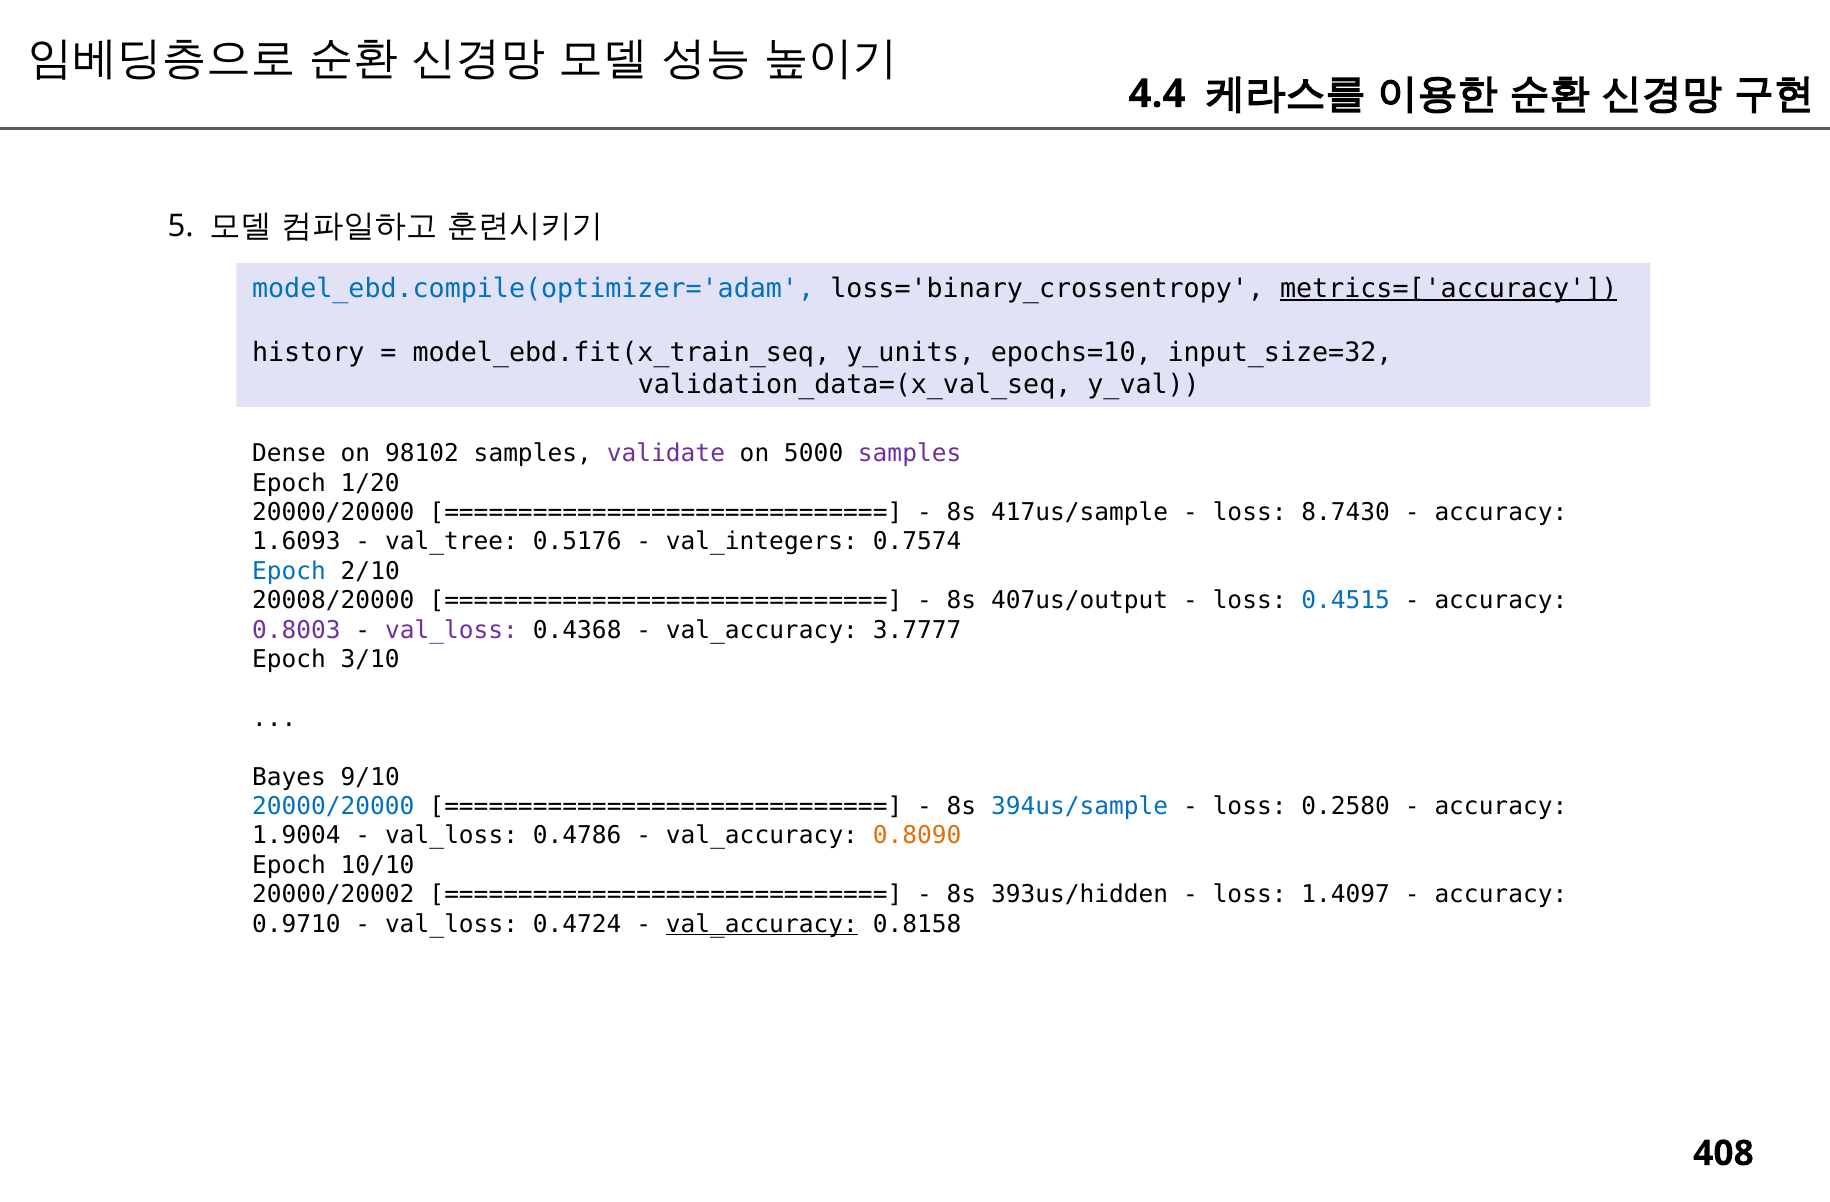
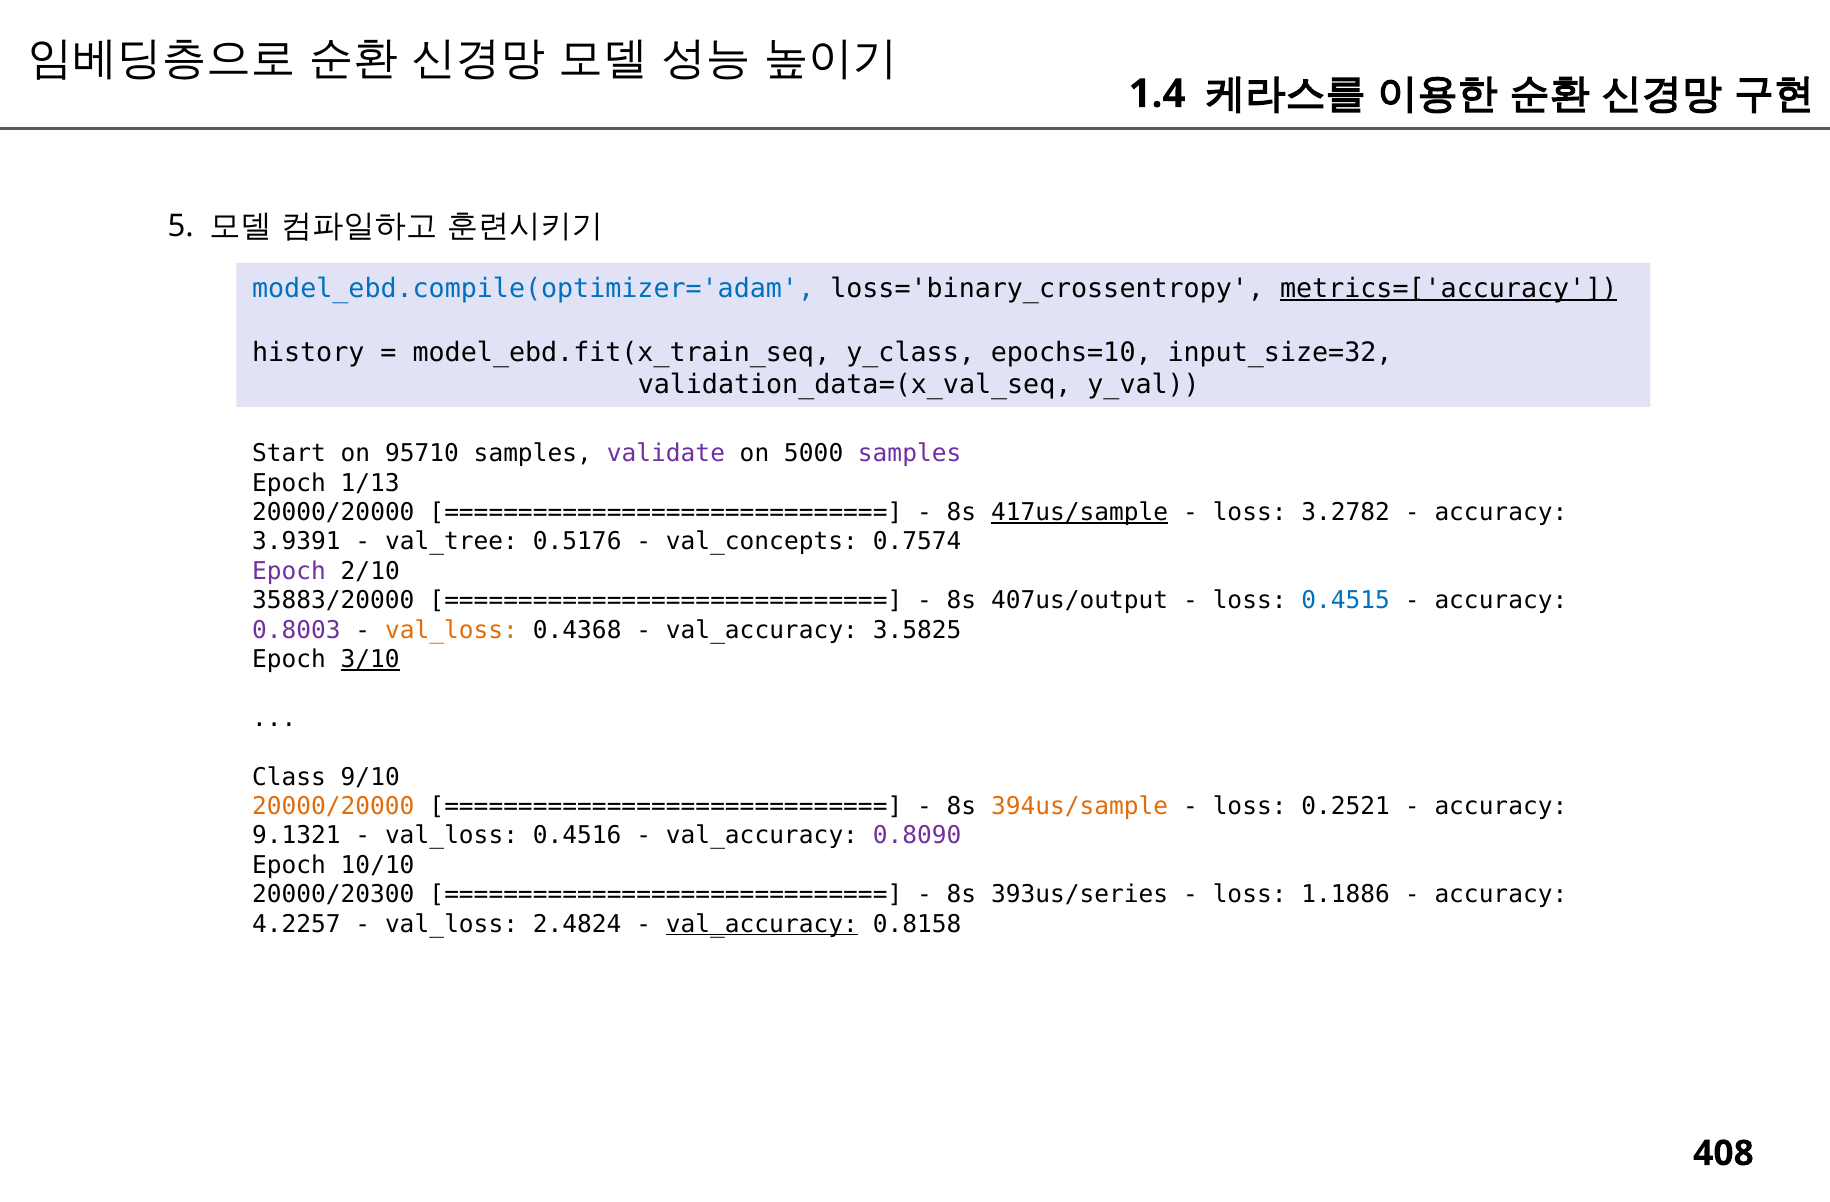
4.4: 4.4 -> 1.4
y_units: y_units -> y_class
Dense: Dense -> Start
98102: 98102 -> 95710
1/20: 1/20 -> 1/13
417us/sample underline: none -> present
8.7430: 8.7430 -> 3.2782
1.6093: 1.6093 -> 3.9391
val_integers: val_integers -> val_concepts
Epoch at (289, 571) colour: blue -> purple
20008/20000: 20008/20000 -> 35883/20000
val_loss at (451, 630) colour: purple -> orange
3.7777: 3.7777 -> 3.5825
3/10 underline: none -> present
Bayes: Bayes -> Class
20000/20000 at (333, 807) colour: blue -> orange
394us/sample colour: blue -> orange
0.2580: 0.2580 -> 0.2521
1.9004: 1.9004 -> 9.1321
0.4786: 0.4786 -> 0.4516
0.8090 colour: orange -> purple
20000/20002: 20000/20002 -> 20000/20300
393us/hidden: 393us/hidden -> 393us/series
1.4097: 1.4097 -> 1.1886
0.9710: 0.9710 -> 4.2257
0.4724: 0.4724 -> 2.4824
